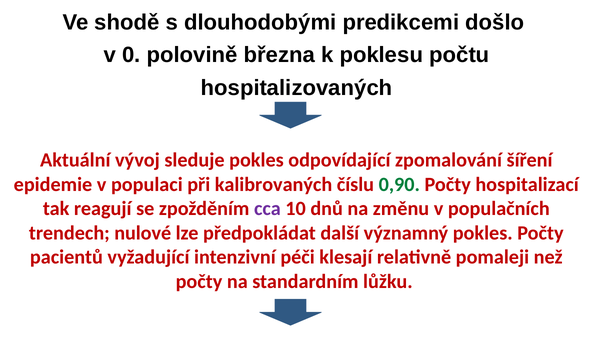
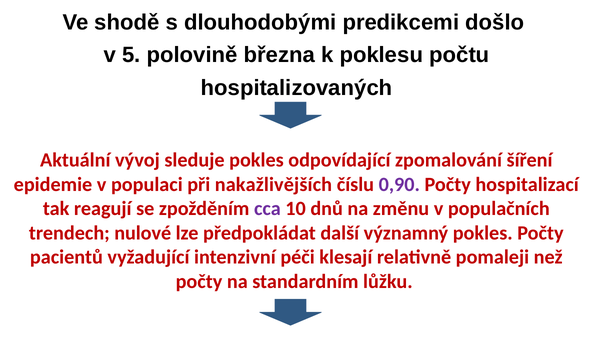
0: 0 -> 5
kalibrovaných: kalibrovaných -> nakažlivějších
0,90 colour: green -> purple
